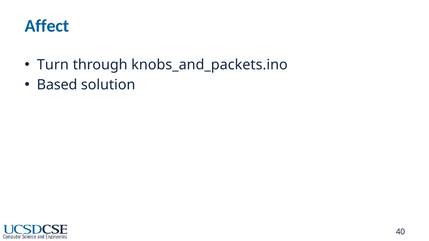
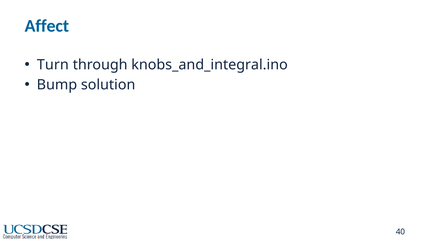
knobs_and_packets.ino: knobs_and_packets.ino -> knobs_and_integral.ino
Based: Based -> Bump
